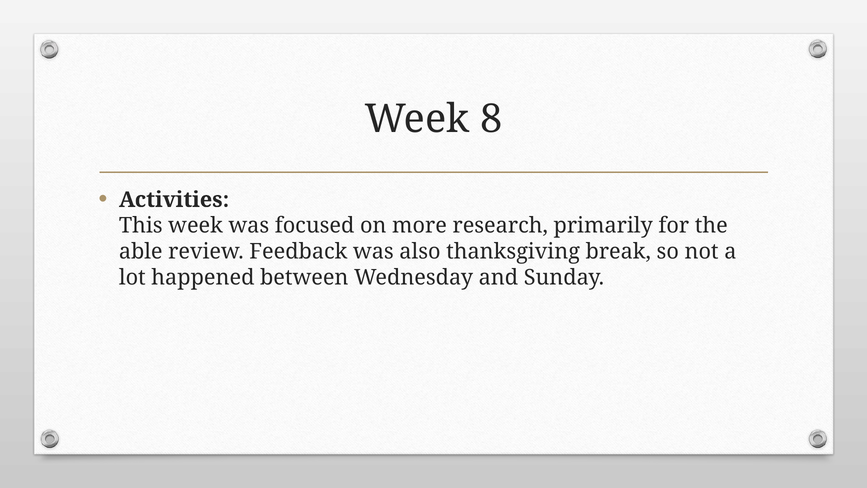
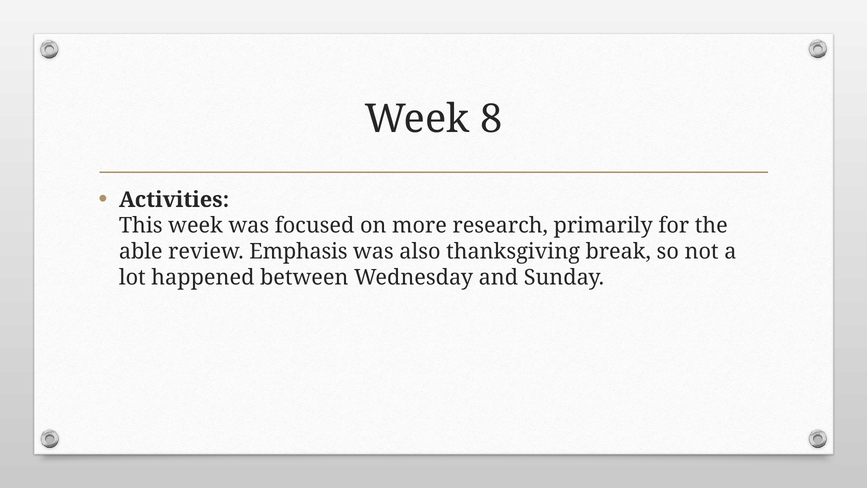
Feedback: Feedback -> Emphasis
